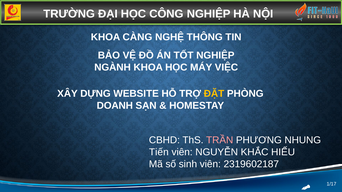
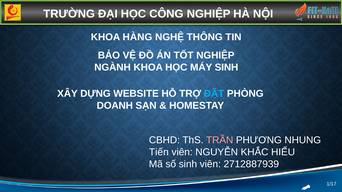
CÀNG: CÀNG -> HÀNG
MÁY VIỆC: VIỆC -> SINH
ĐẶT colour: yellow -> light blue
2319602187: 2319602187 -> 2712887939
